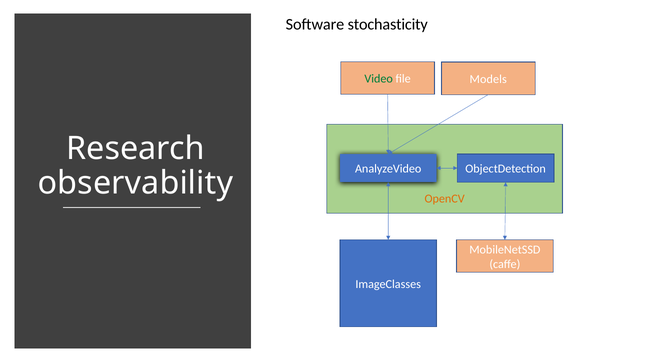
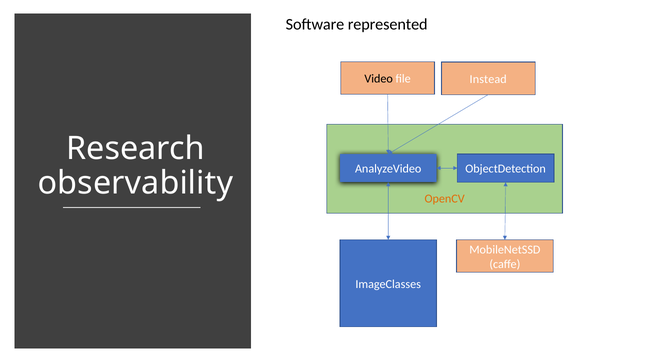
stochasticity: stochasticity -> represented
Video colour: green -> black
Models: Models -> Instead
